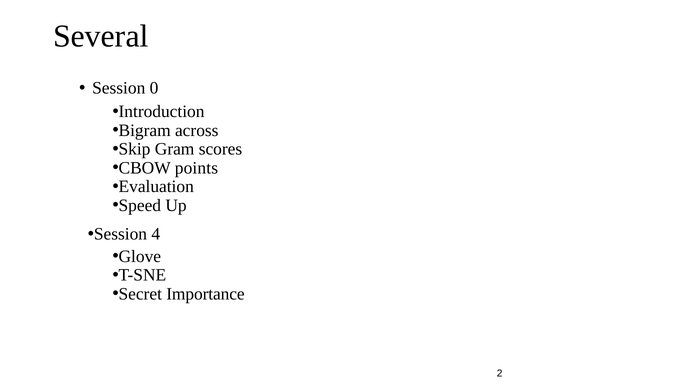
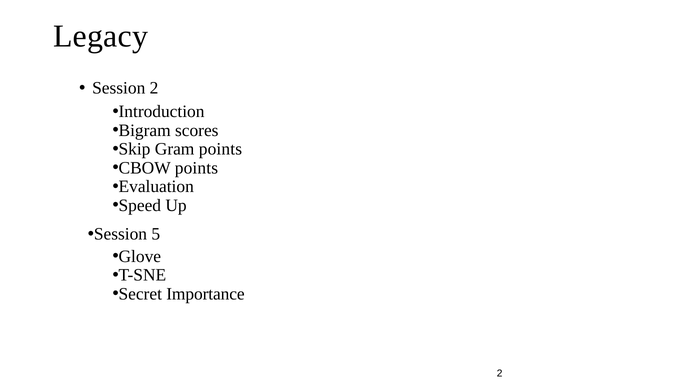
Several: Several -> Legacy
Session 0: 0 -> 2
across: across -> scores
Gram scores: scores -> points
4: 4 -> 5
